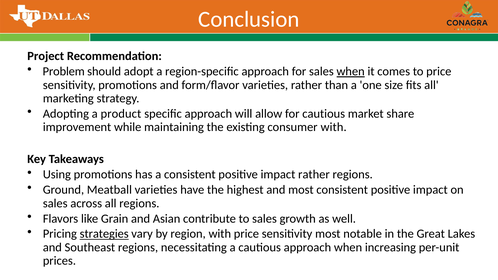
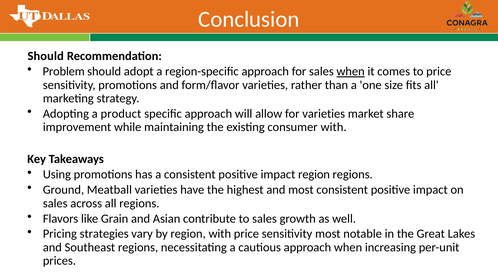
Project at (46, 56): Project -> Should
for cautious: cautious -> varieties
impact rather: rather -> region
strategies underline: present -> none
